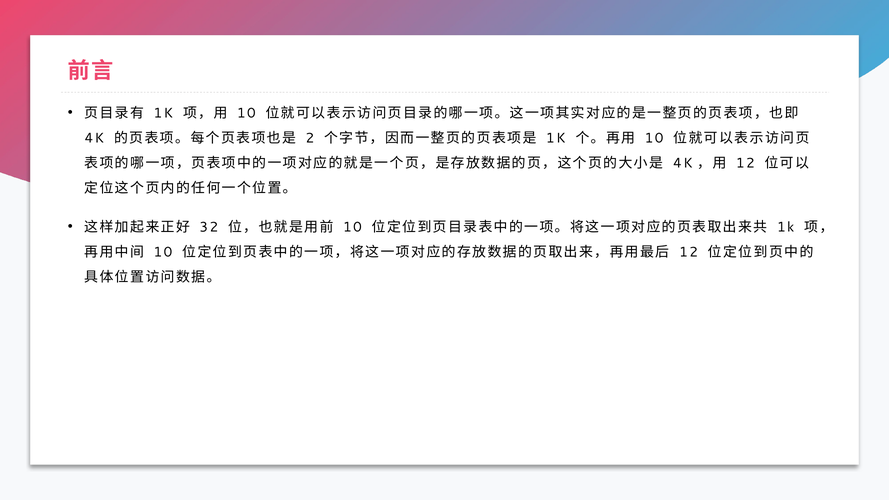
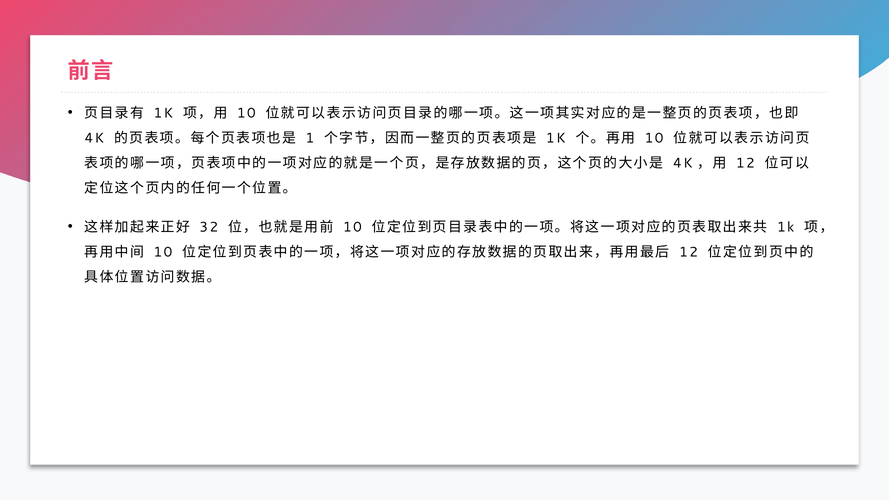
2: 2 -> 1
